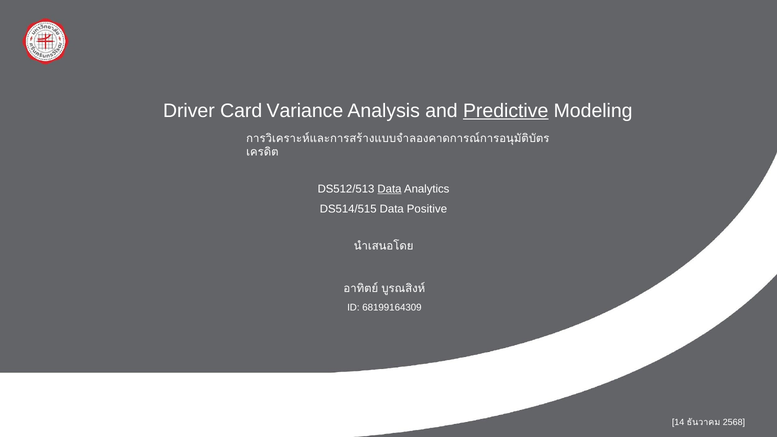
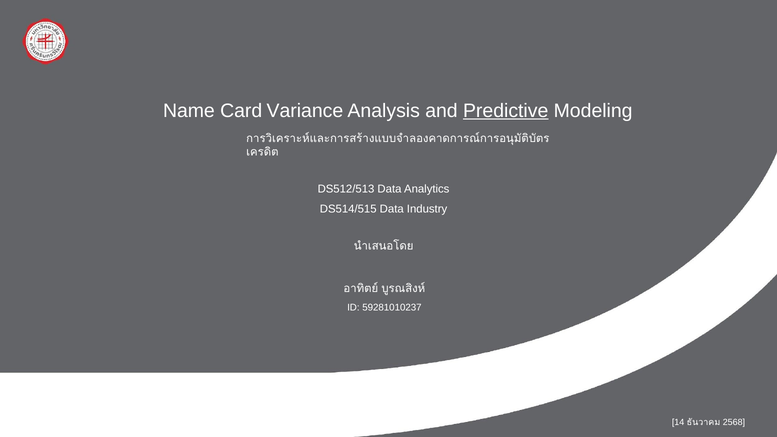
Driver: Driver -> Name
Data at (390, 189) underline: present -> none
Positive: Positive -> Industry
68199164309: 68199164309 -> 59281010237
